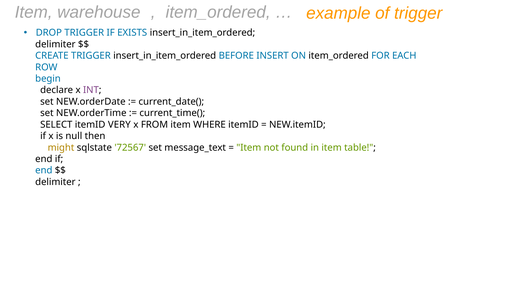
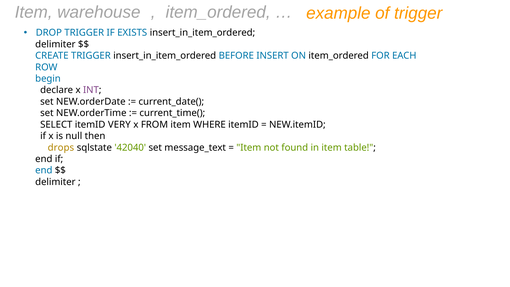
might: might -> drops
72567: 72567 -> 42040
